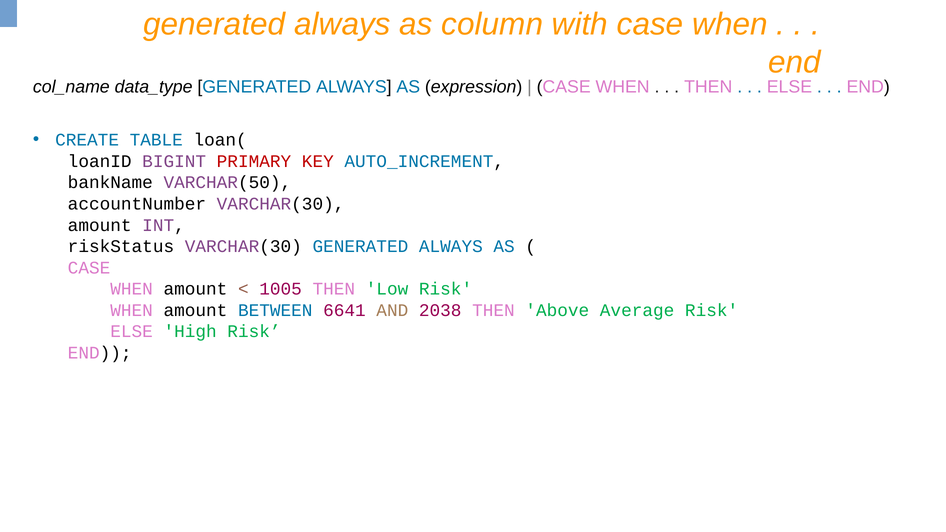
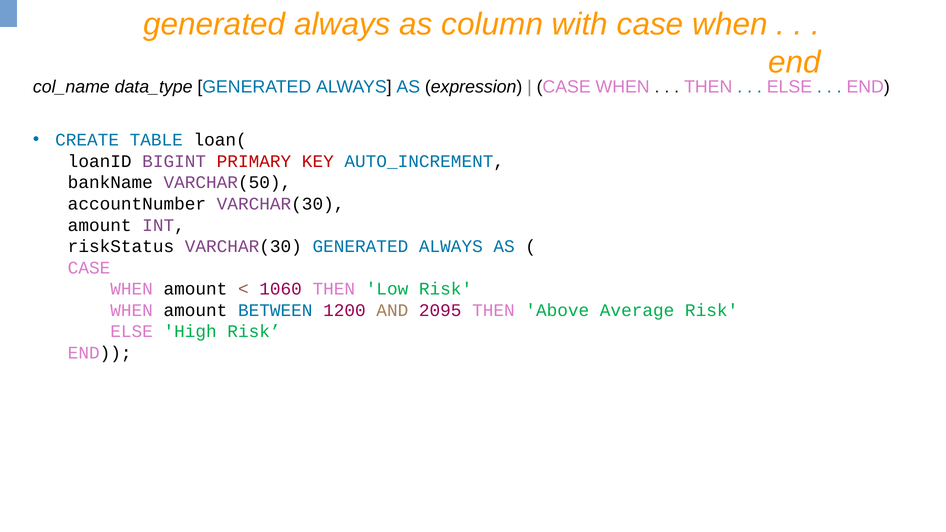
1005: 1005 -> 1060
6641: 6641 -> 1200
2038: 2038 -> 2095
